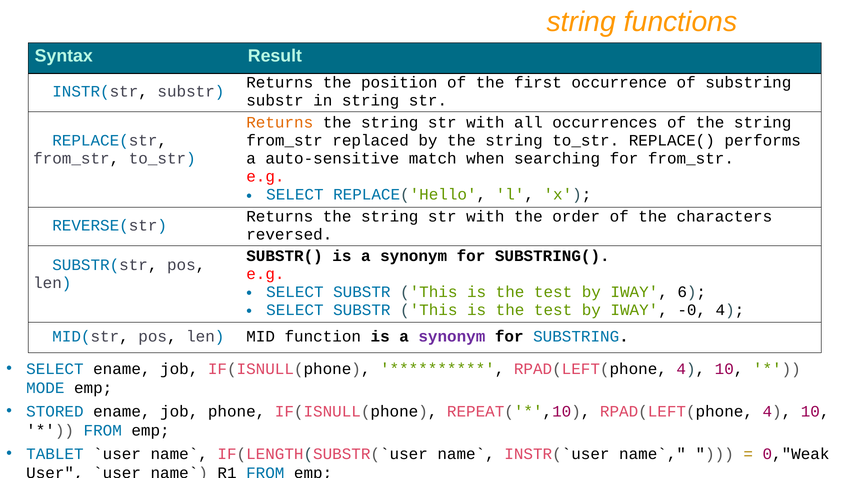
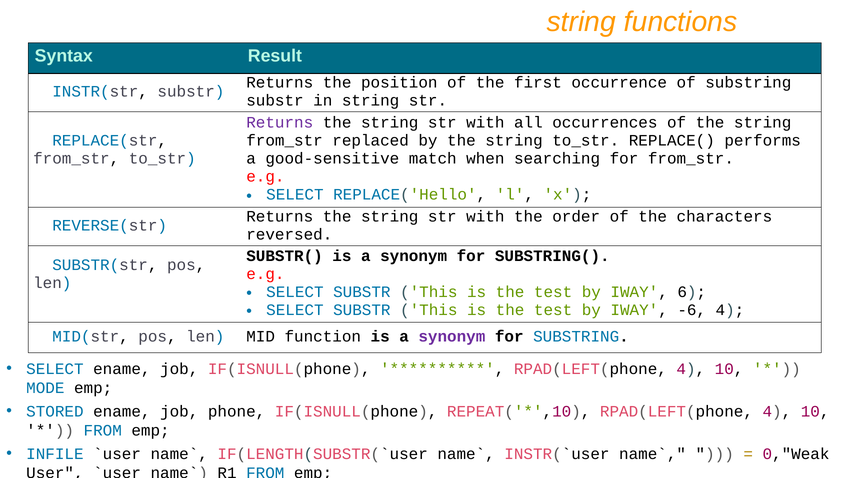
Returns at (280, 122) colour: orange -> purple
auto-sensitive: auto-sensitive -> good-sensitive
-0: -0 -> -6
TABLET: TABLET -> INFILE
